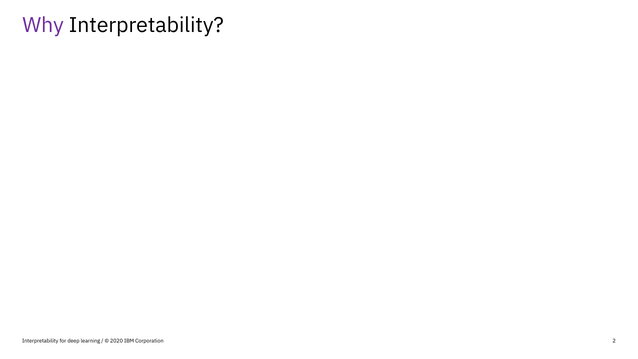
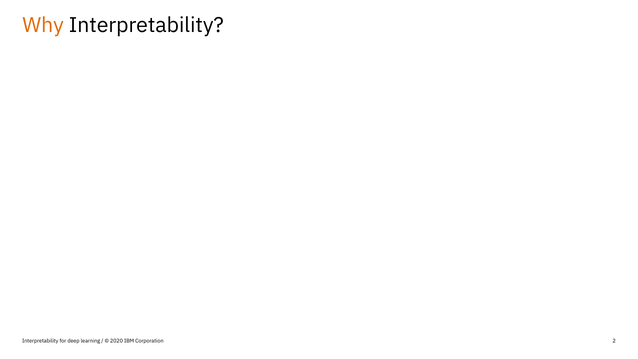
Why colour: purple -> orange
